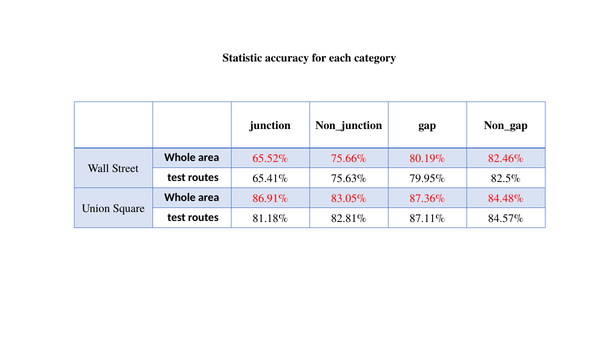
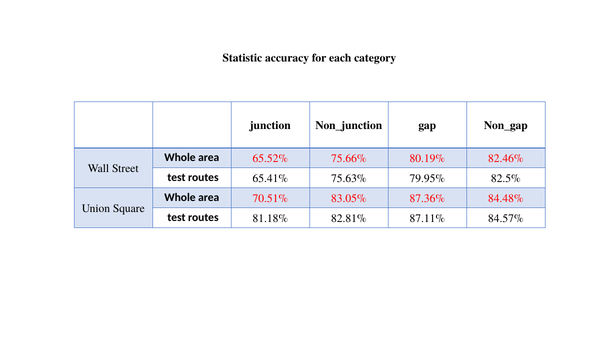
86.91%: 86.91% -> 70.51%
